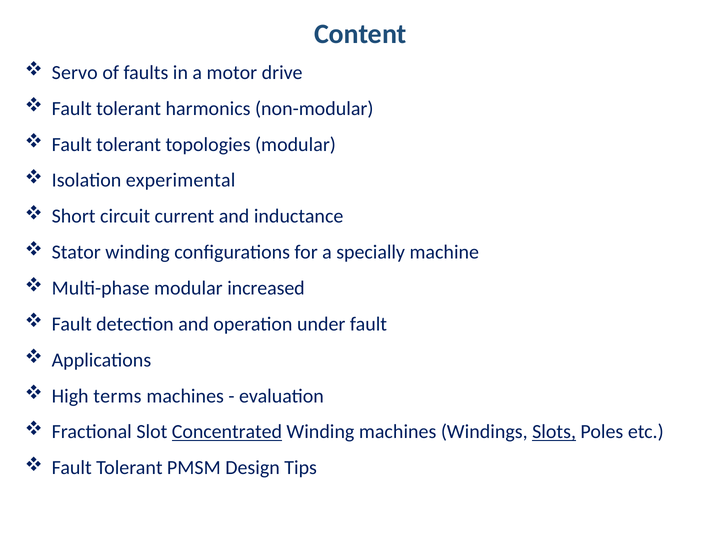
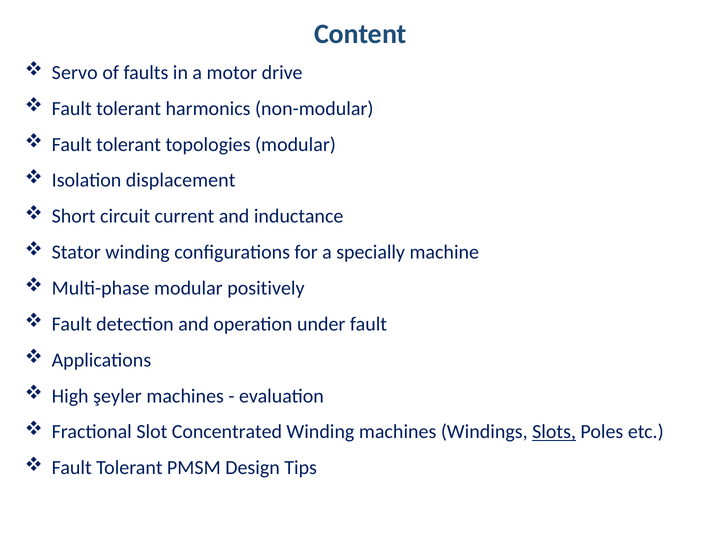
experimental: experimental -> displacement
increased: increased -> positively
terms: terms -> şeyler
Concentrated underline: present -> none
